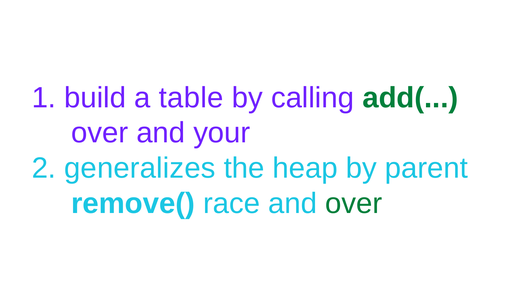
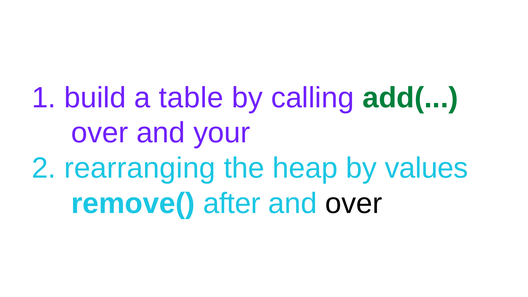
generalizes: generalizes -> rearranging
parent: parent -> values
race: race -> after
over at (354, 203) colour: green -> black
